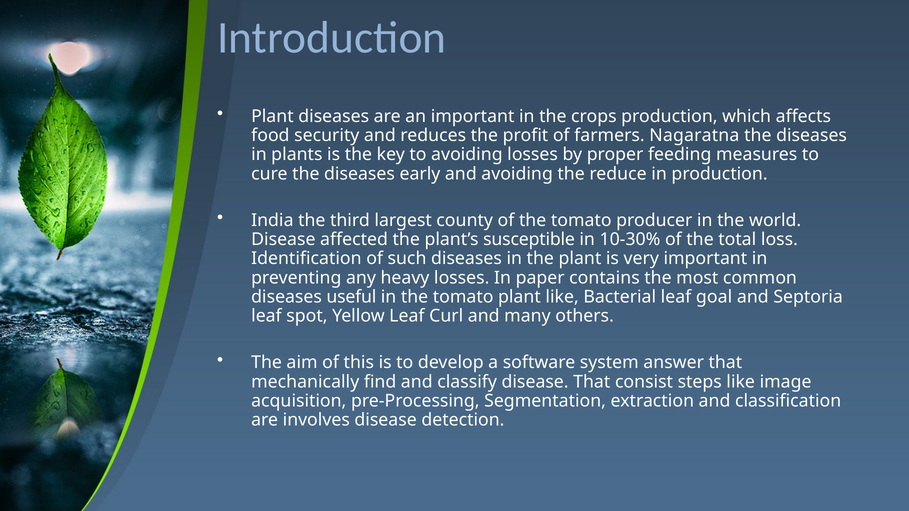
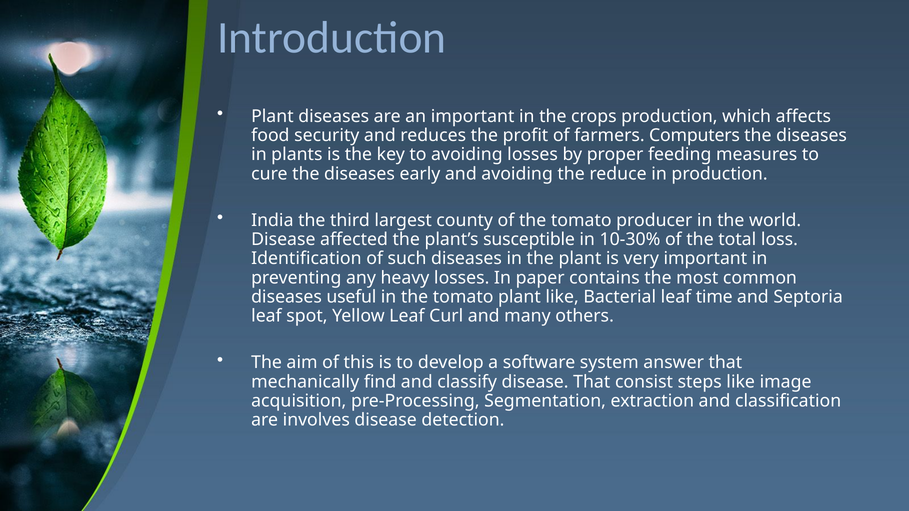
Nagaratna: Nagaratna -> Computers
goal: goal -> time
